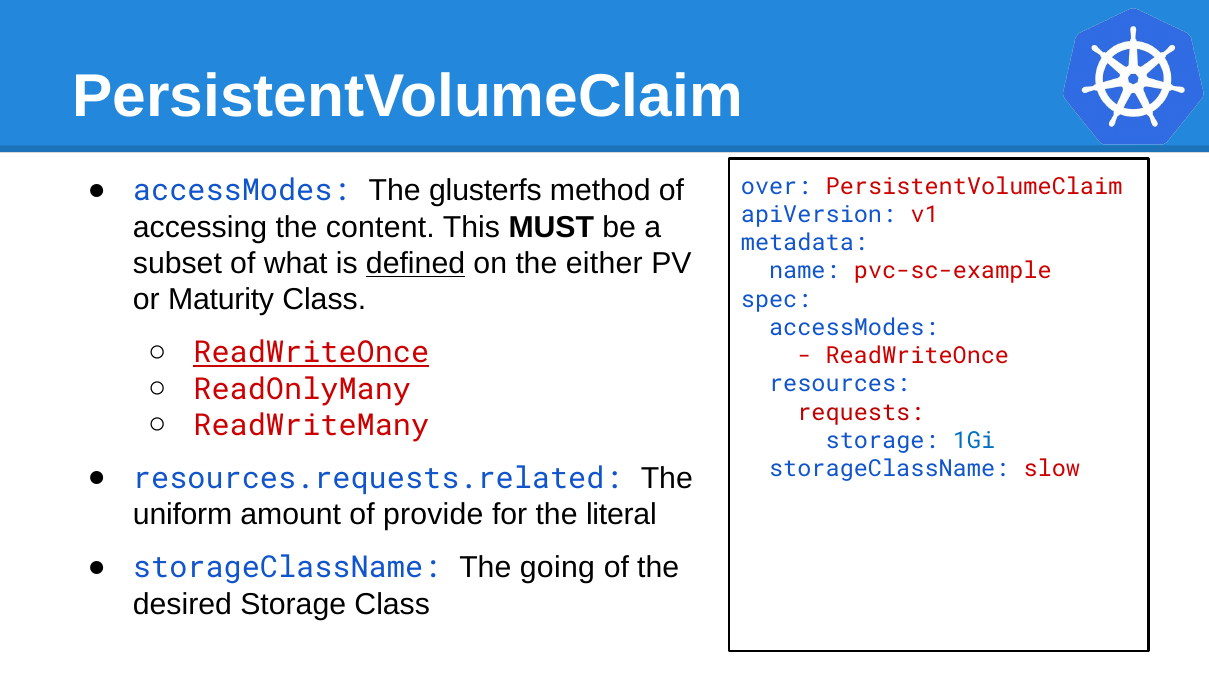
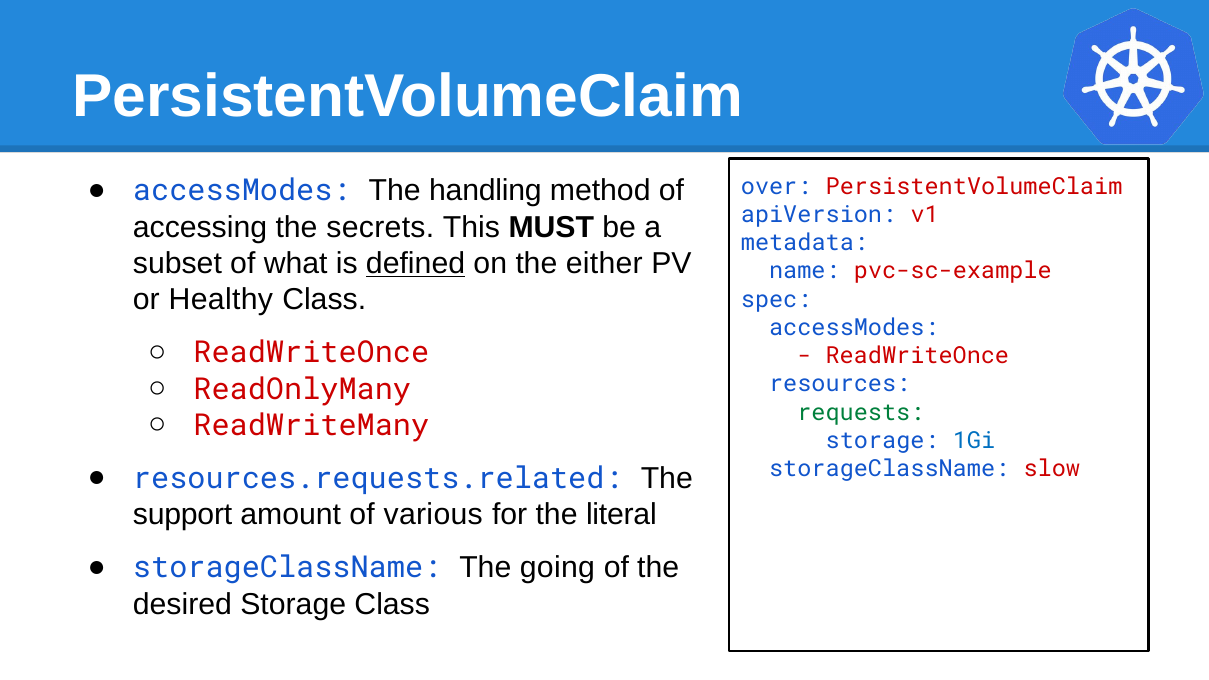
glusterfs: glusterfs -> handling
content: content -> secrets
Maturity: Maturity -> Healthy
ReadWriteOnce at (311, 353) underline: present -> none
requests colour: red -> green
uniform: uniform -> support
provide: provide -> various
